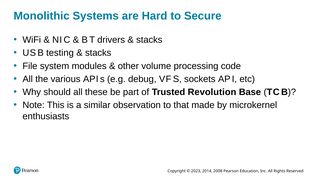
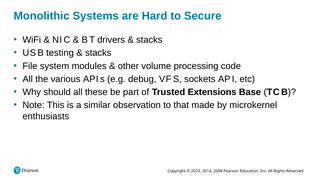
Revolution: Revolution -> Extensions
